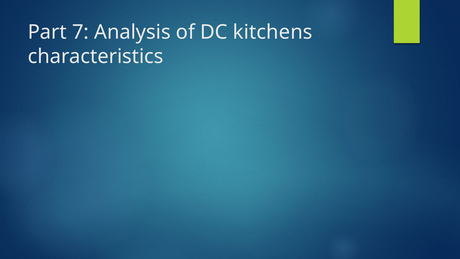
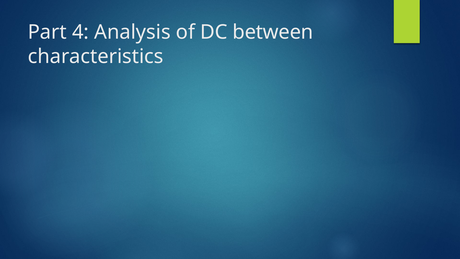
7: 7 -> 4
kitchens: kitchens -> between
